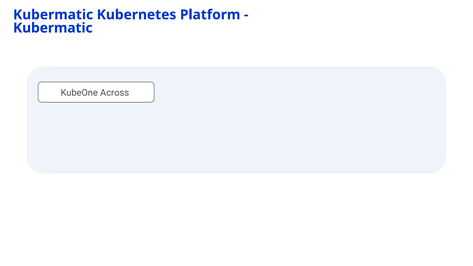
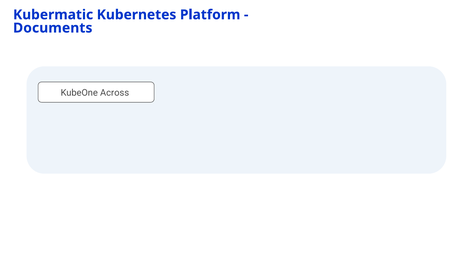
Kubermatic at (53, 28): Kubermatic -> Documents
